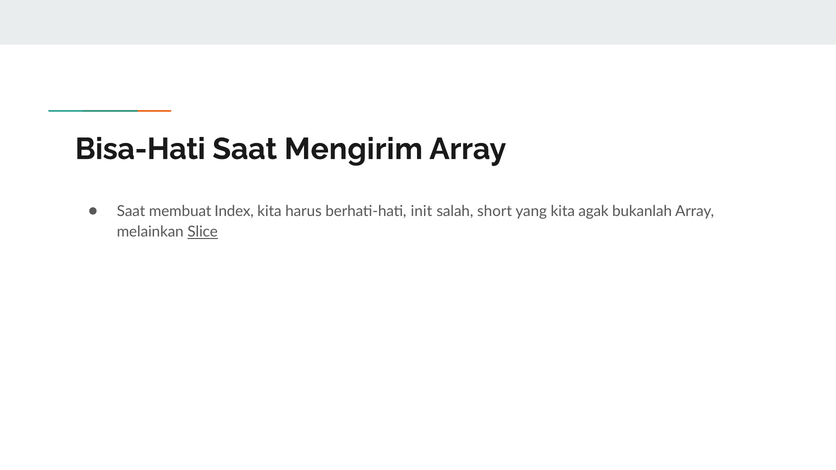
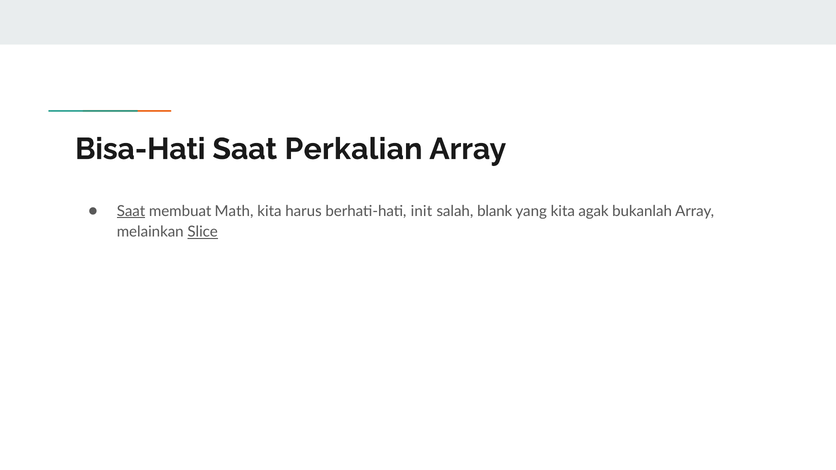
Mengirim: Mengirim -> Perkalian
Saat at (131, 211) underline: none -> present
Index: Index -> Math
short: short -> blank
